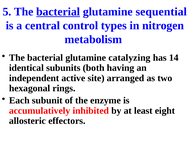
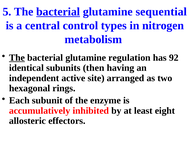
The at (17, 58) underline: none -> present
catalyzing: catalyzing -> regulation
14: 14 -> 92
both: both -> then
